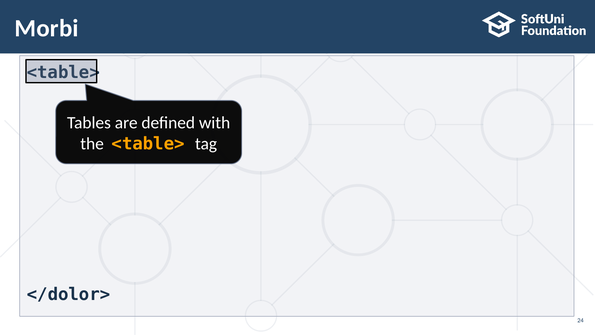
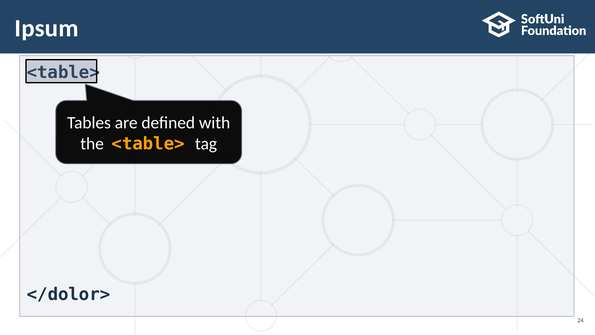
Morbi: Morbi -> Ipsum
